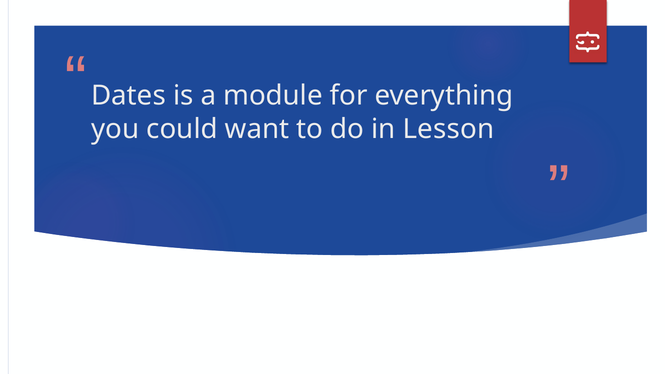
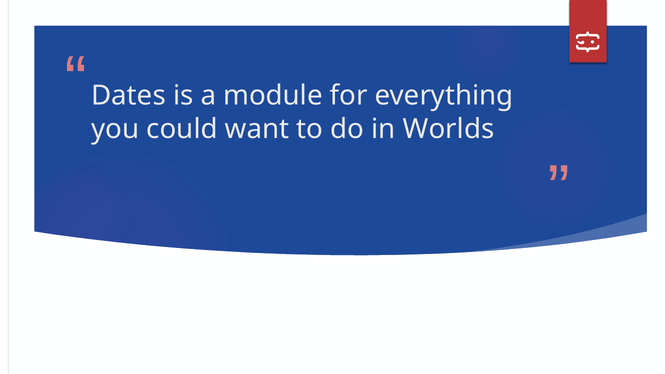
Lesson: Lesson -> Worlds
